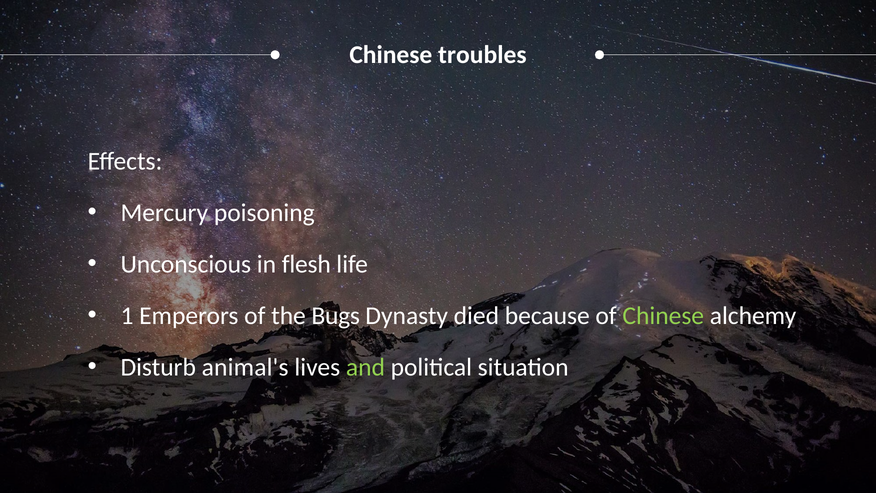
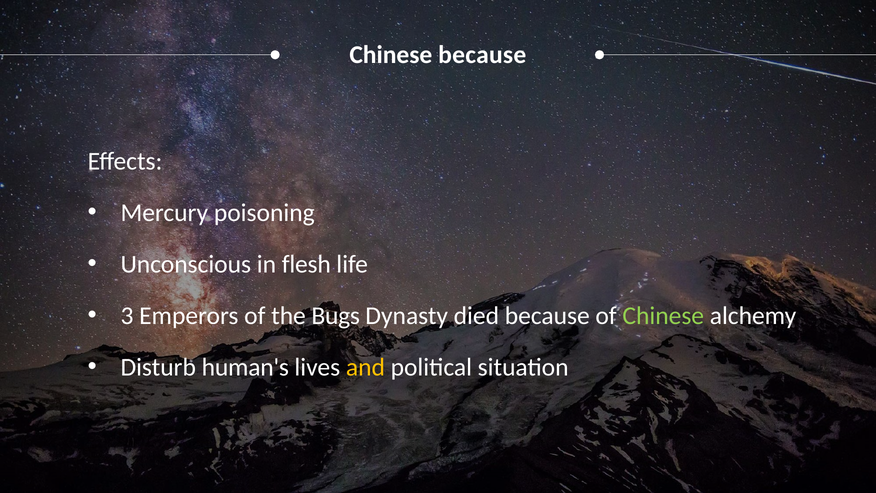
Chinese troubles: troubles -> because
1: 1 -> 3
animal's: animal's -> human's
and colour: light green -> yellow
